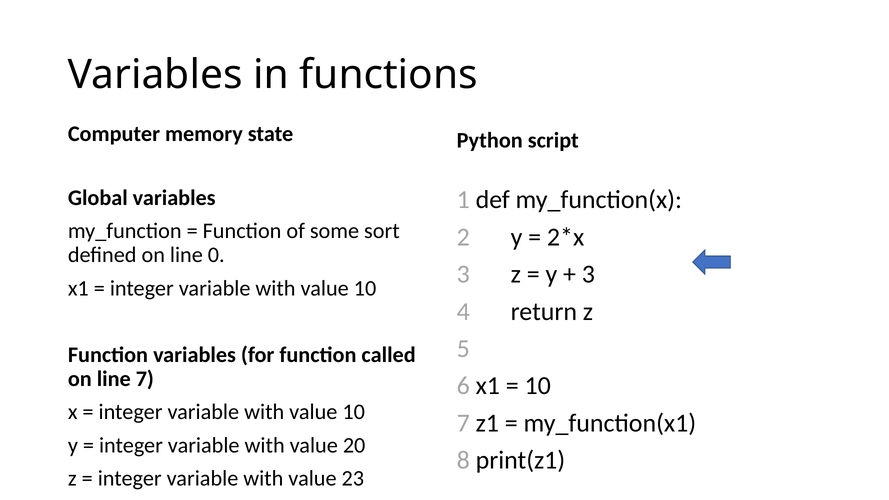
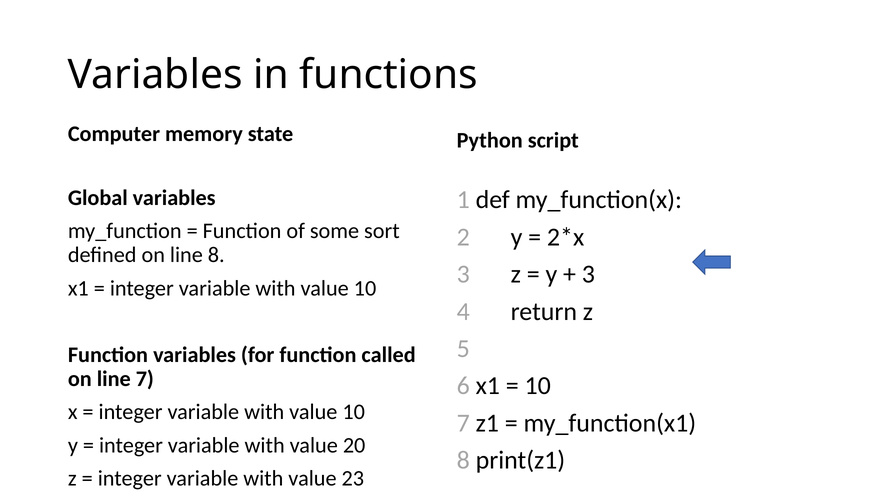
line 0: 0 -> 8
